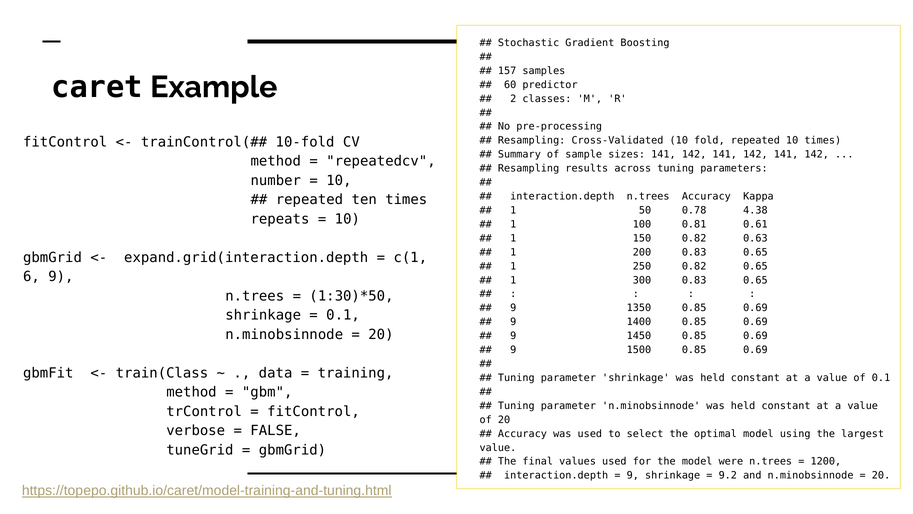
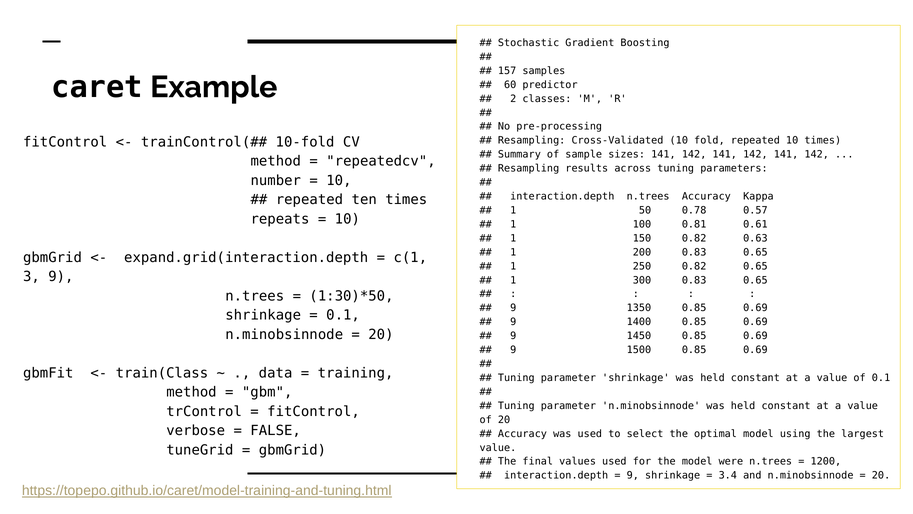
4.38: 4.38 -> 0.57
6: 6 -> 3
9.2: 9.2 -> 3.4
